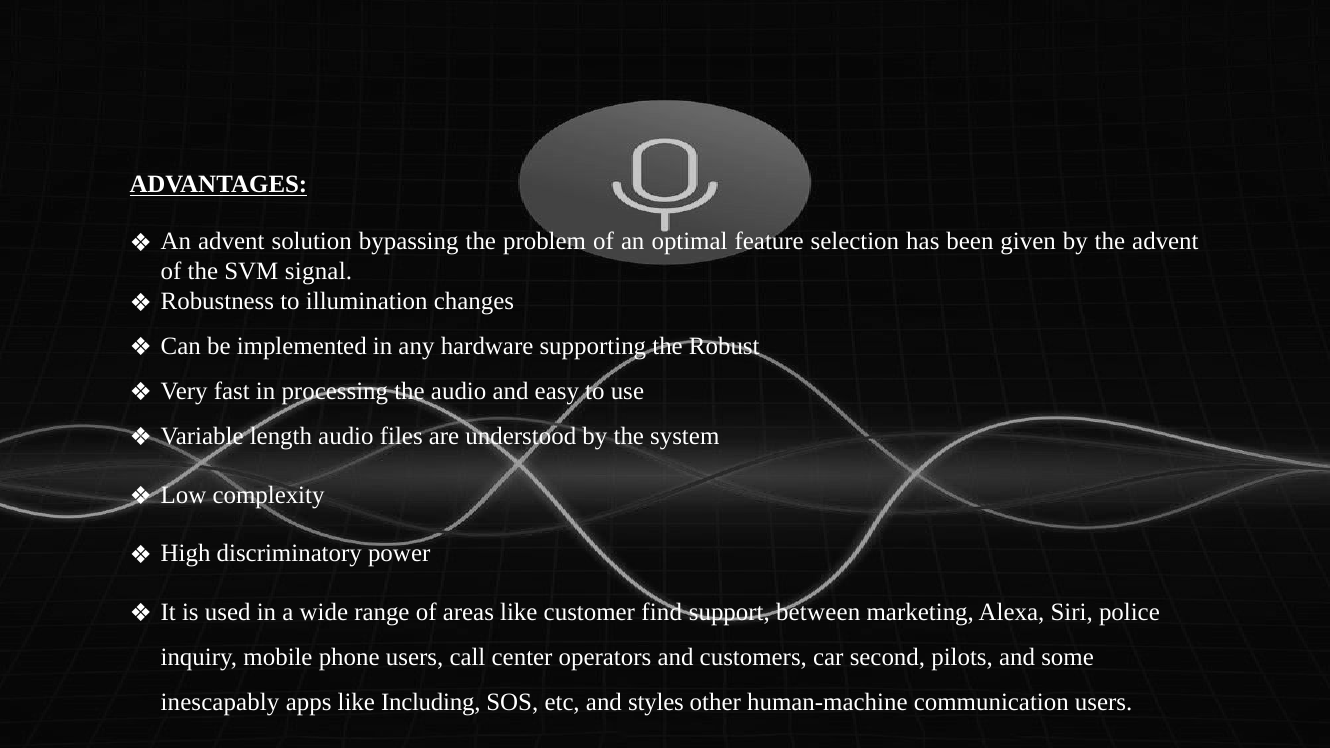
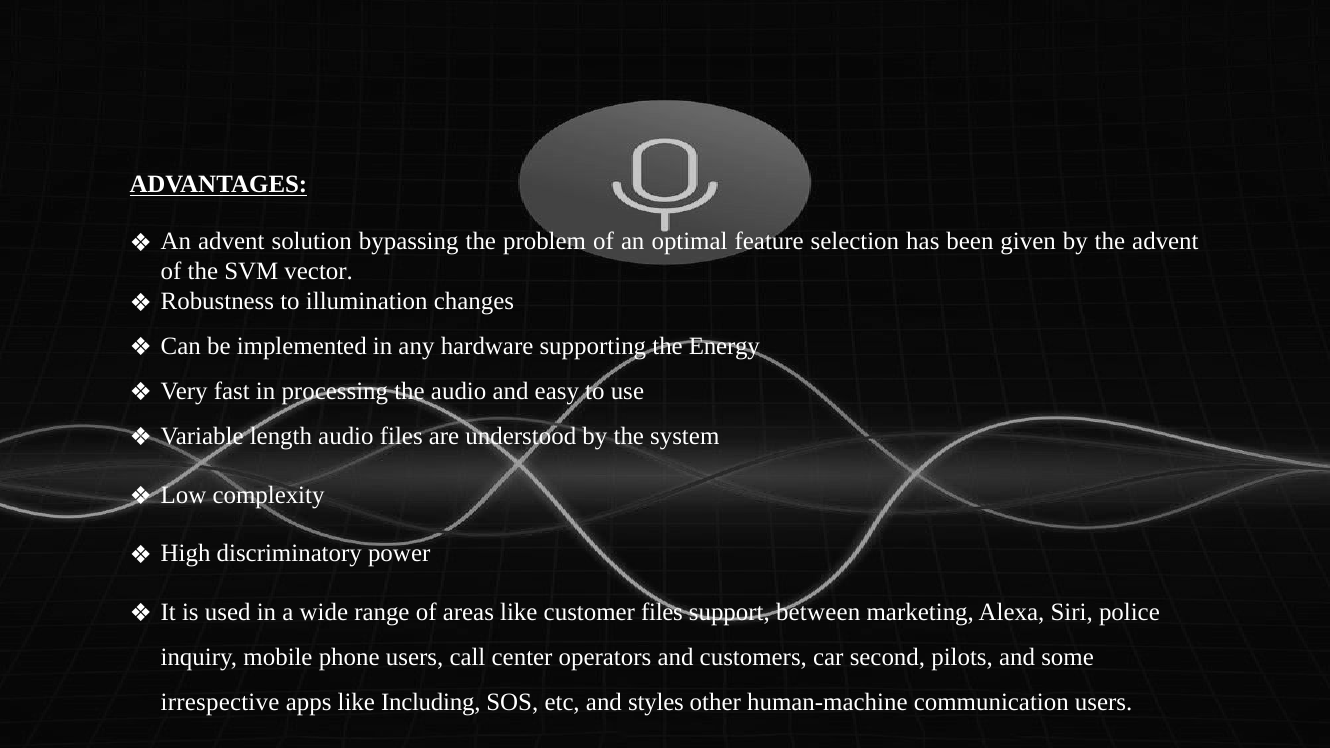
signal: signal -> vector
Robust: Robust -> Energy
customer find: find -> files
inescapably: inescapably -> irrespective
